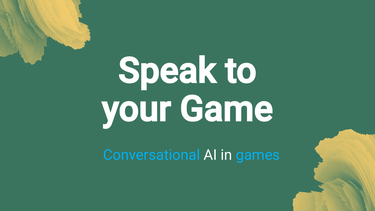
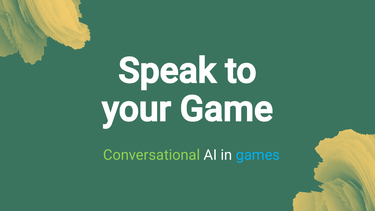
Conversational colour: light blue -> light green
